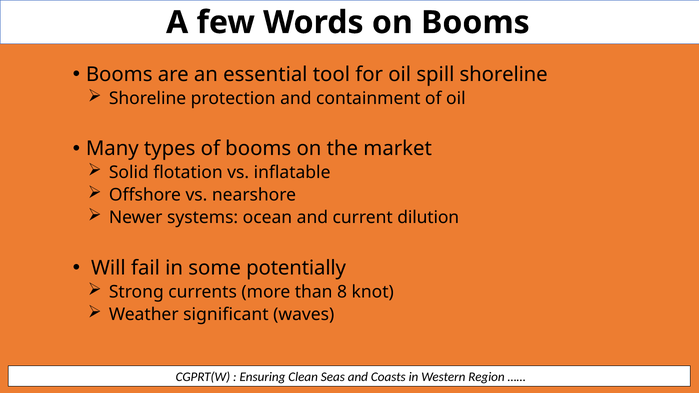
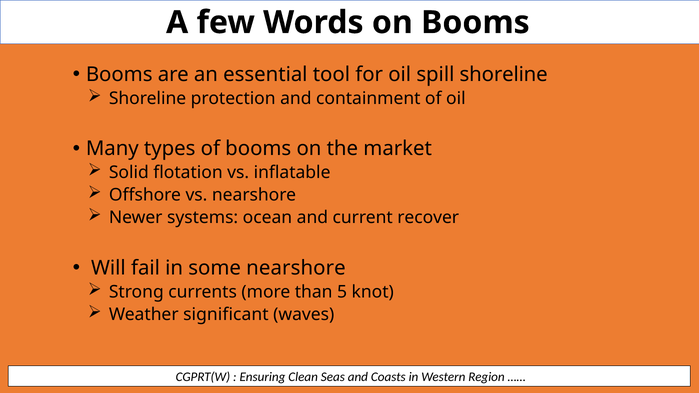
dilution: dilution -> recover
some potentially: potentially -> nearshore
8: 8 -> 5
